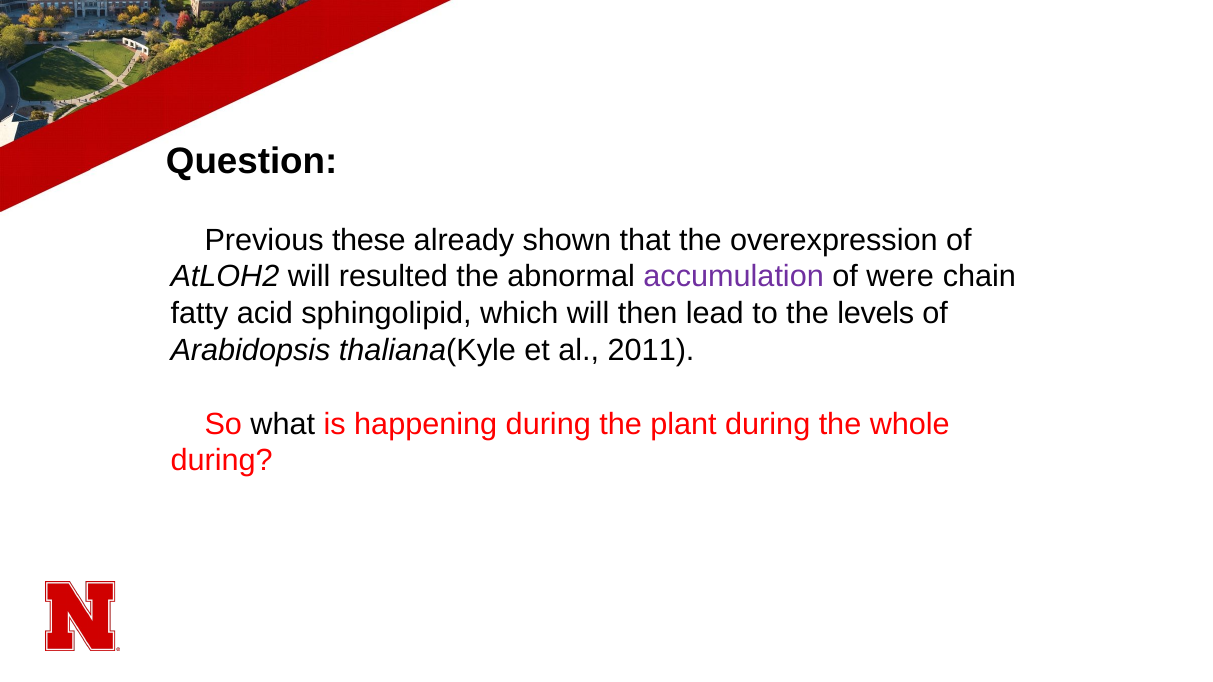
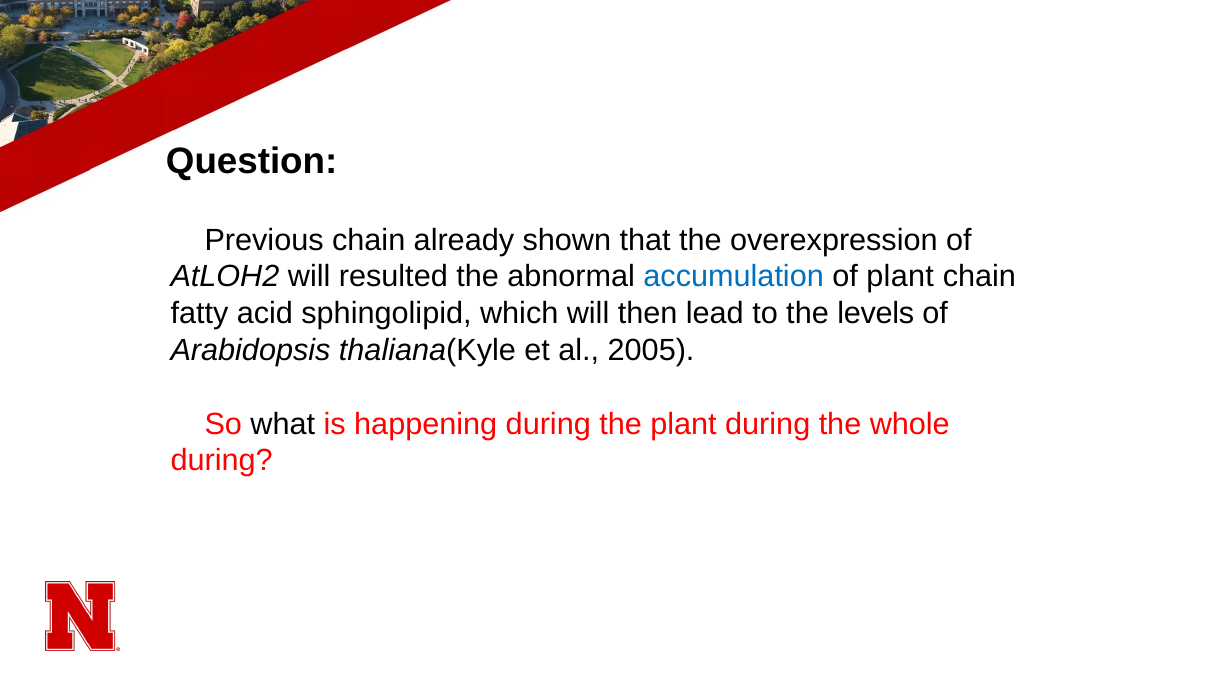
Previous these: these -> chain
accumulation colour: purple -> blue
of were: were -> plant
2011: 2011 -> 2005
